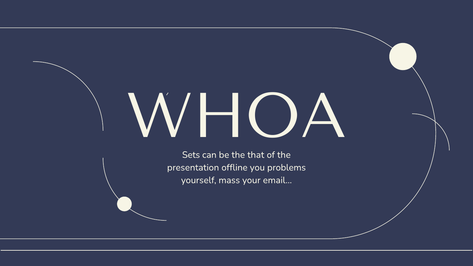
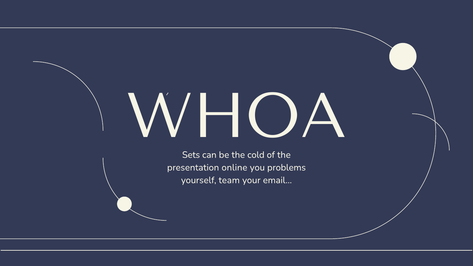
that: that -> cold
offline: offline -> online
mass: mass -> team
